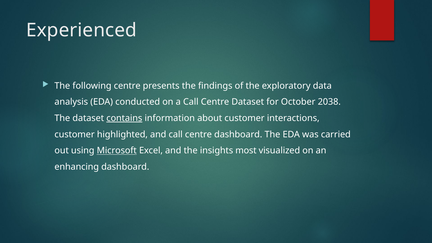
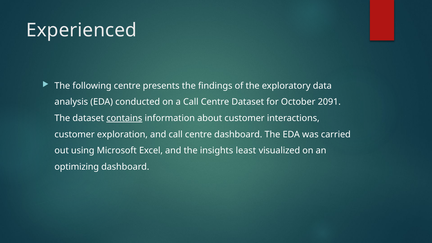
2038: 2038 -> 2091
highlighted: highlighted -> exploration
Microsoft underline: present -> none
most: most -> least
enhancing: enhancing -> optimizing
